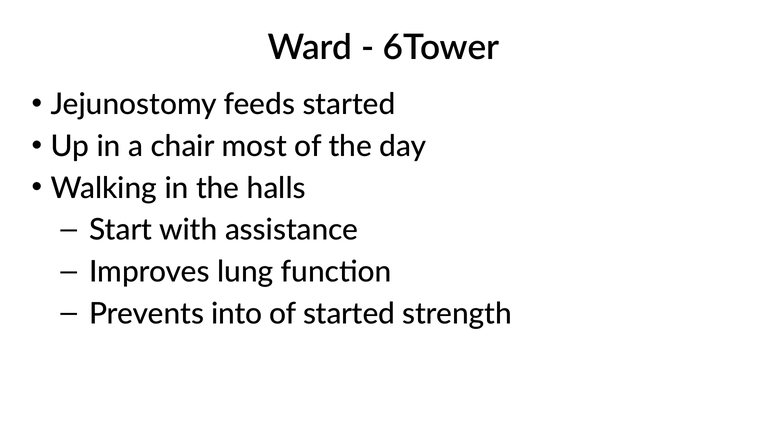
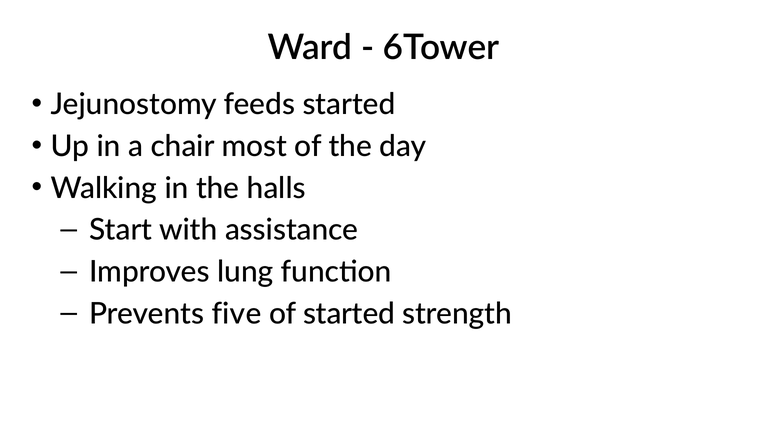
into: into -> five
